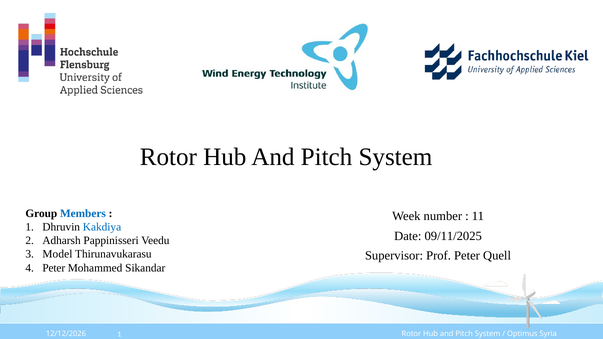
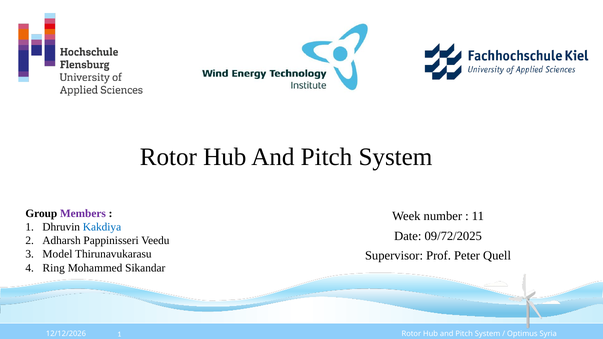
Members colour: blue -> purple
09/11/2025: 09/11/2025 -> 09/72/2025
Peter at (54, 268): Peter -> Ring
